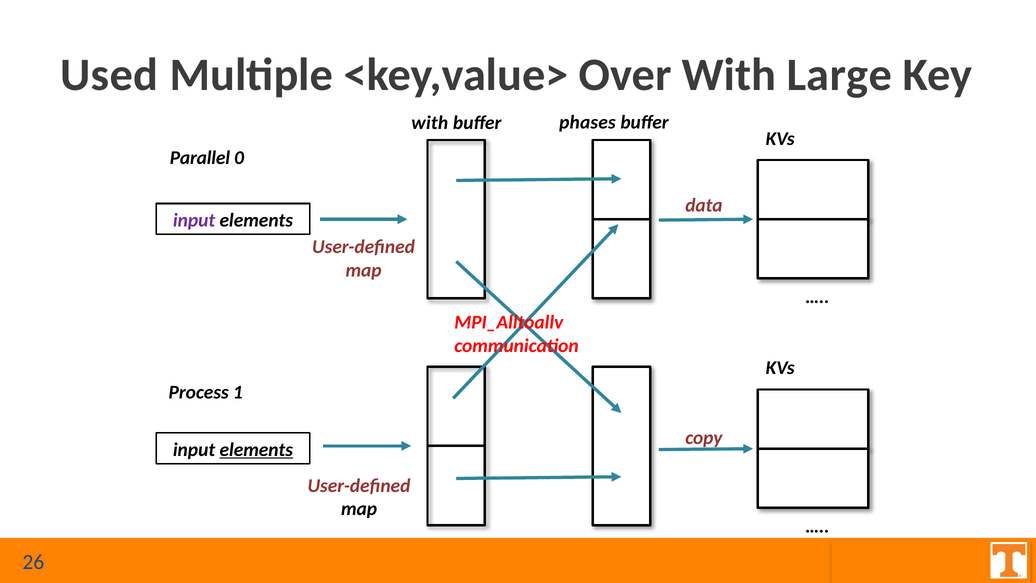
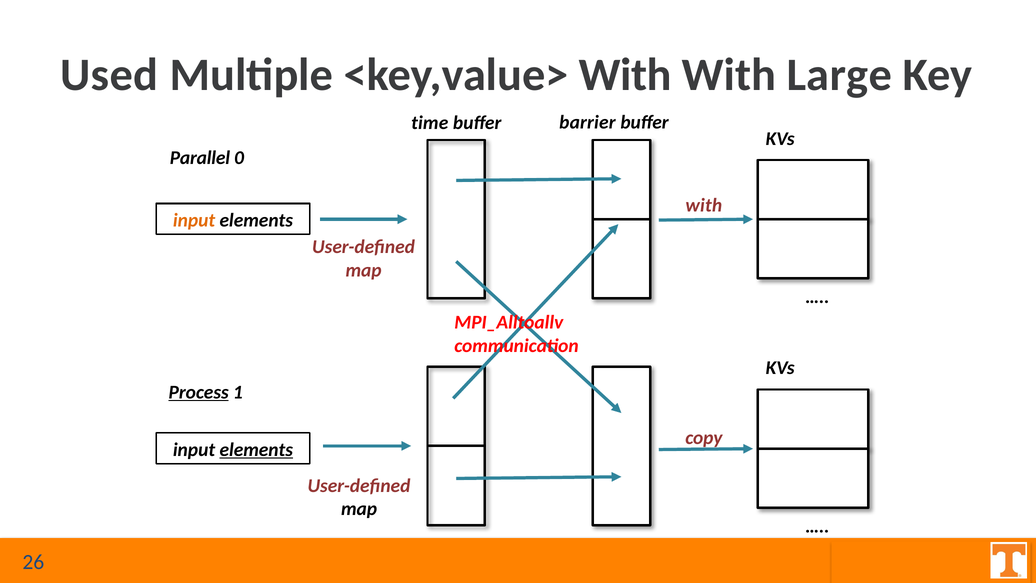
<key,value> Over: Over -> With
with at (430, 123): with -> time
phases: phases -> barrier
data at (704, 205): data -> with
input at (194, 220) colour: purple -> orange
Process underline: none -> present
